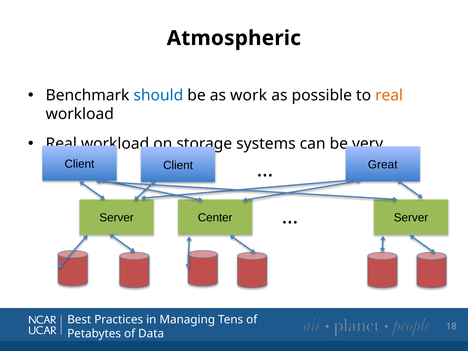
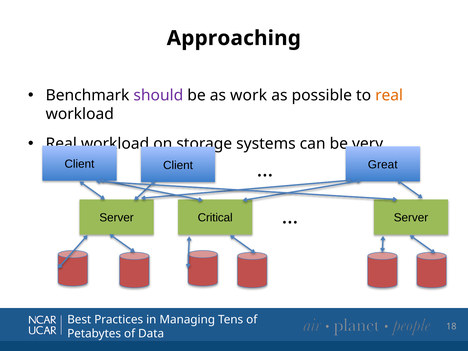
Atmospheric: Atmospheric -> Approaching
should colour: blue -> purple
Center: Center -> Critical
